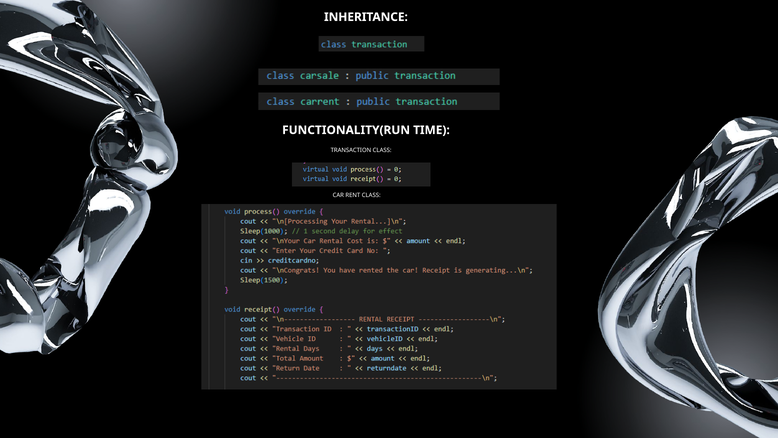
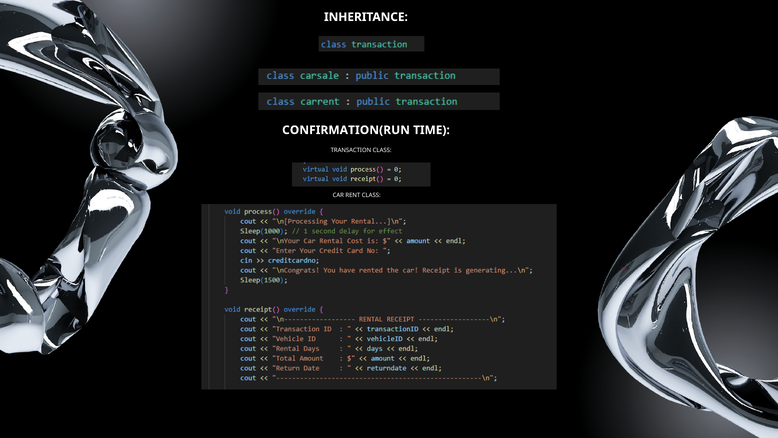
FUNCTIONALITY(RUN: FUNCTIONALITY(RUN -> CONFIRMATION(RUN
